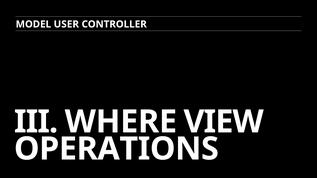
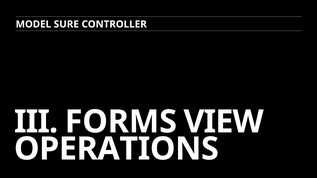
USER: USER -> SURE
WHERE: WHERE -> FORMS
